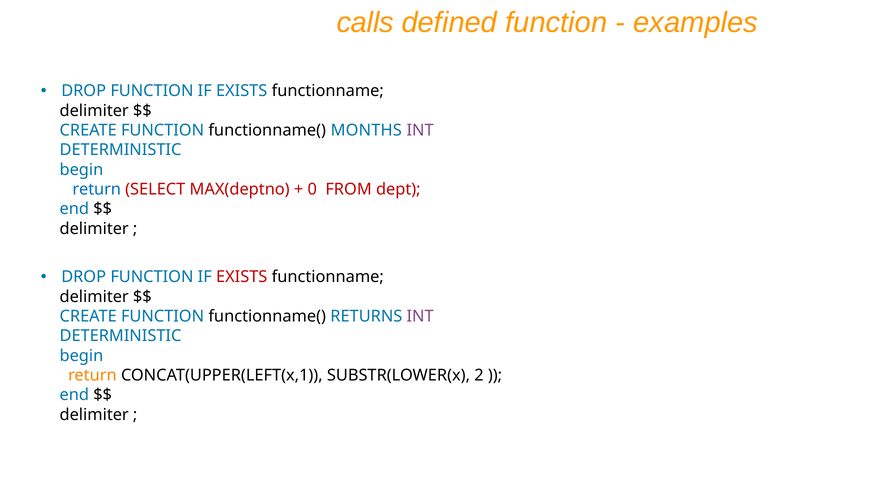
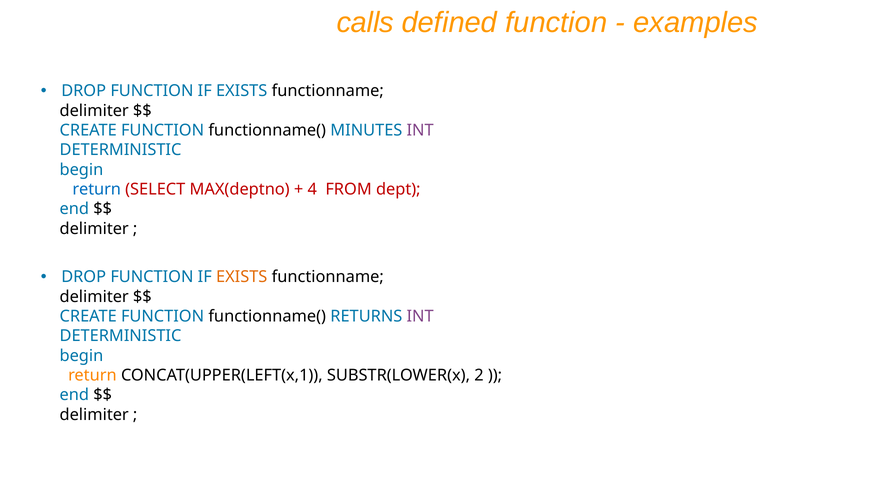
MONTHS: MONTHS -> MINUTES
0: 0 -> 4
EXISTS at (242, 277) colour: red -> orange
